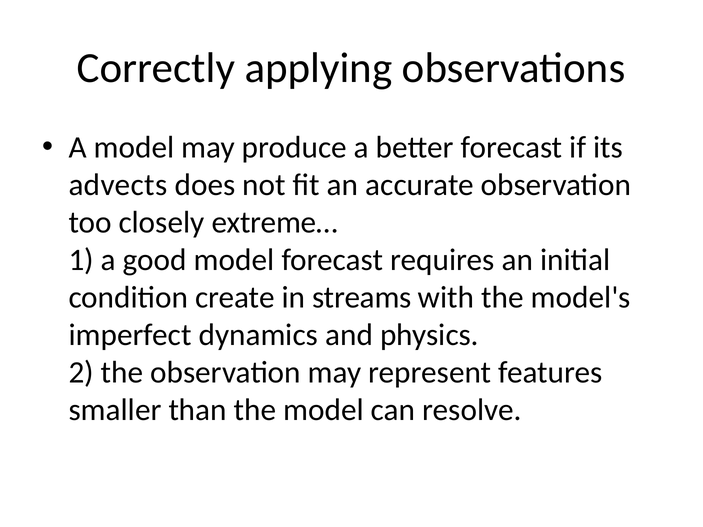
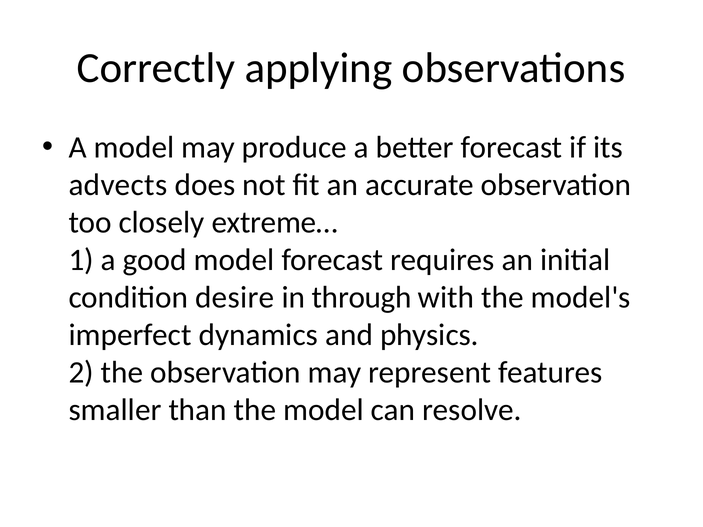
create: create -> desire
streams: streams -> through
